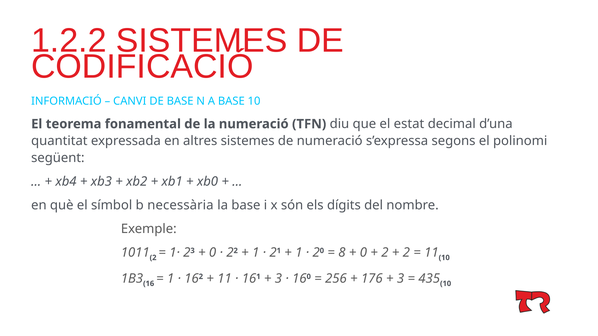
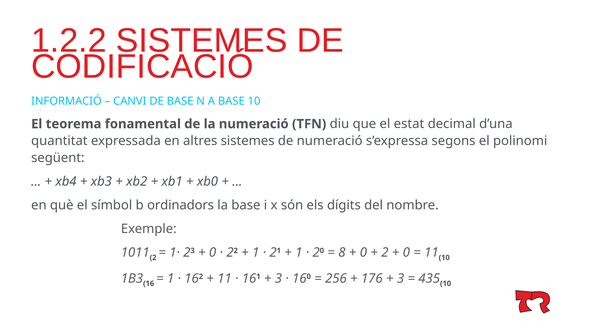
necessària: necessària -> ordinadors
2 at (406, 253): 2 -> 0
